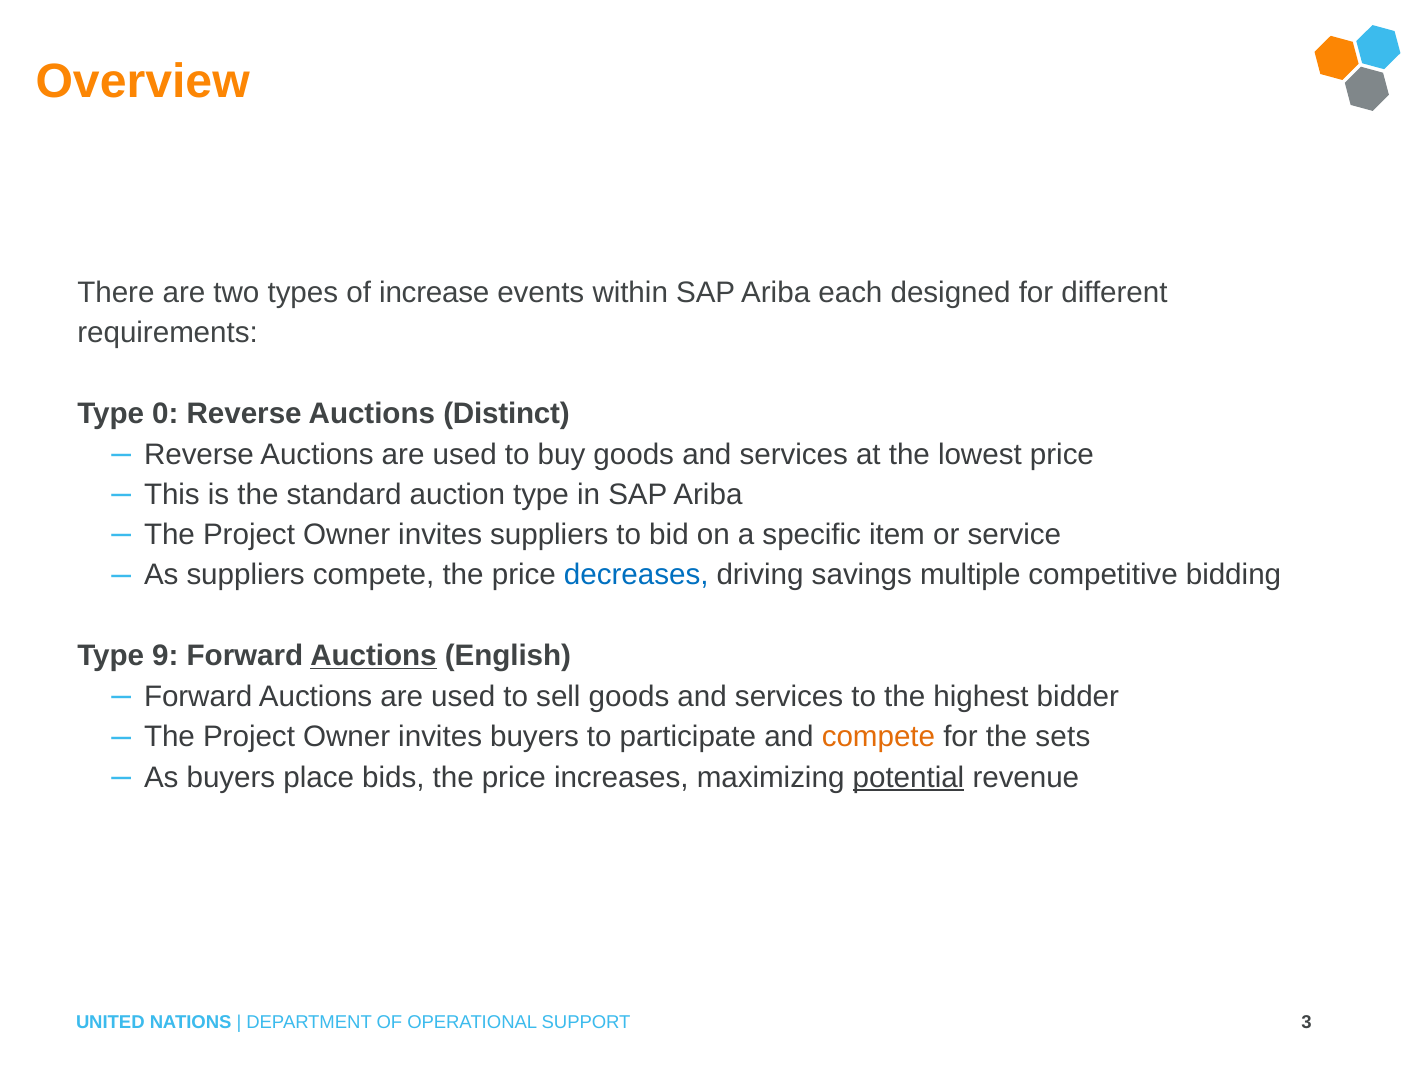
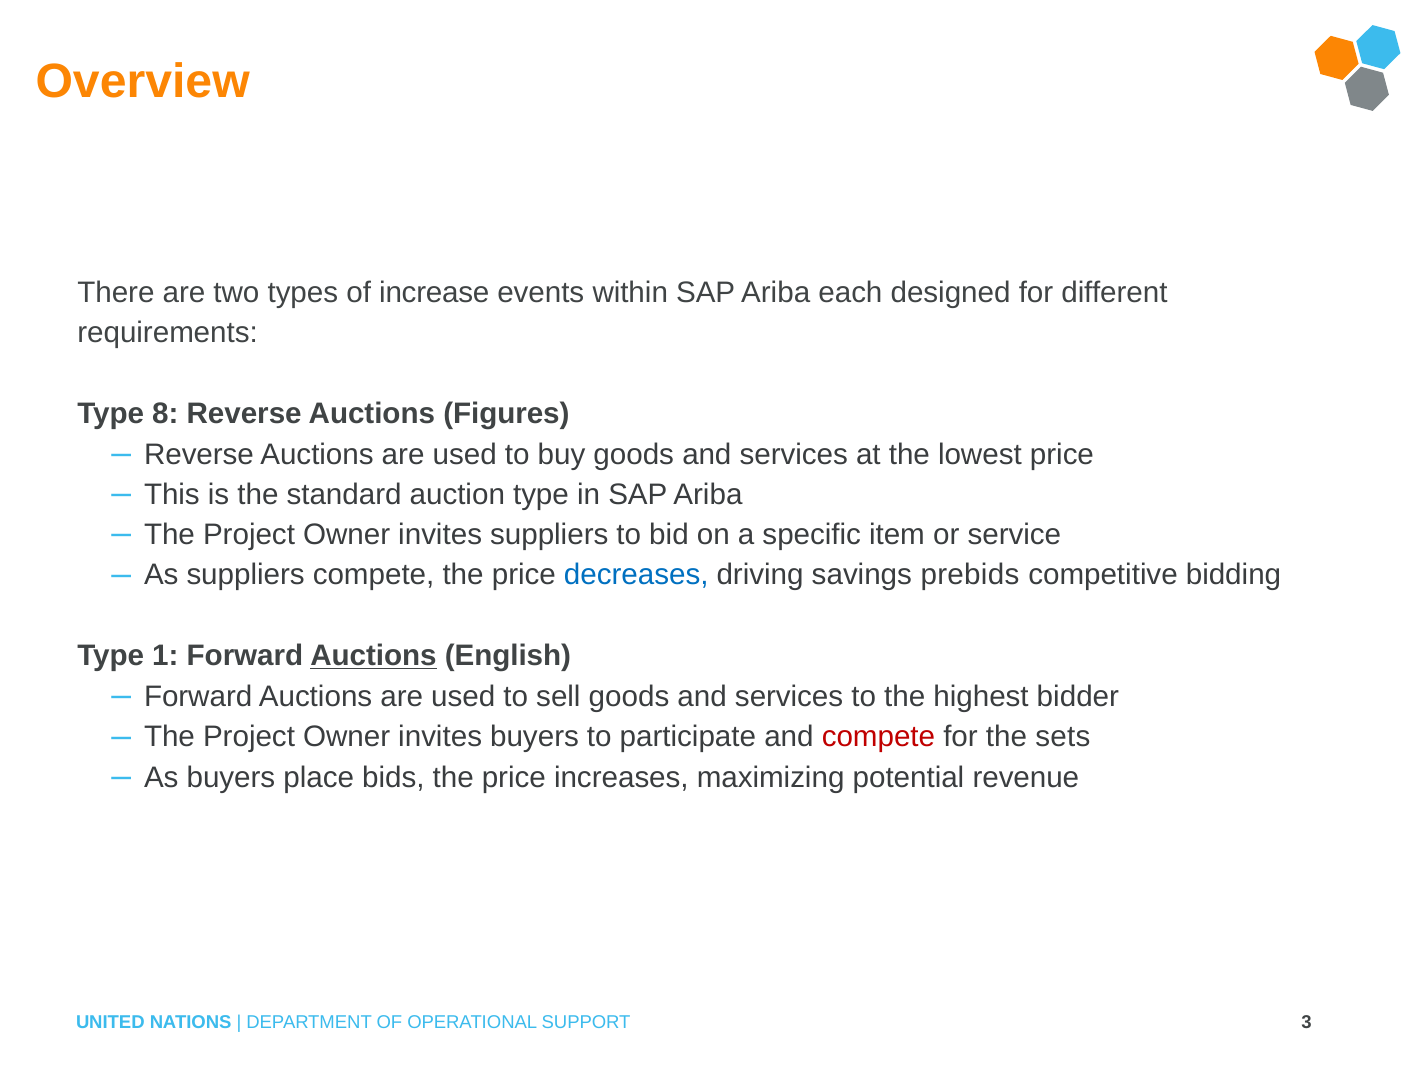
0: 0 -> 8
Distinct: Distinct -> Figures
multiple: multiple -> prebids
9: 9 -> 1
compete at (878, 737) colour: orange -> red
potential underline: present -> none
